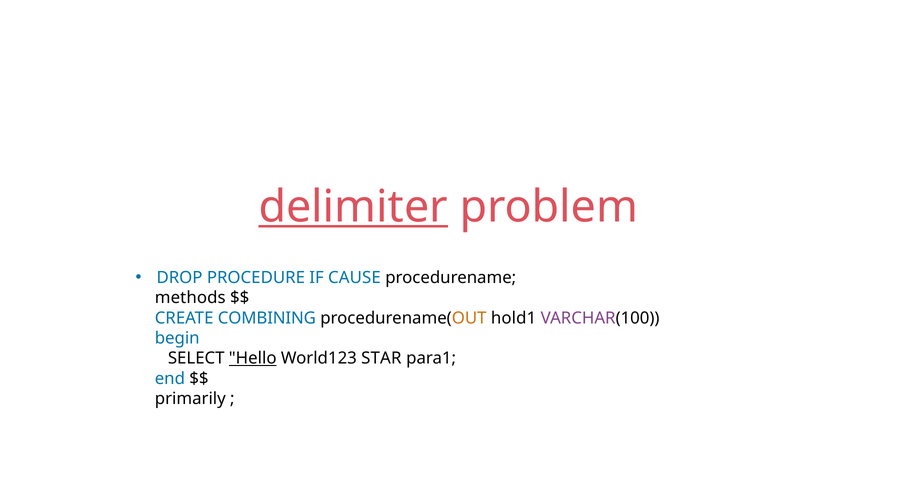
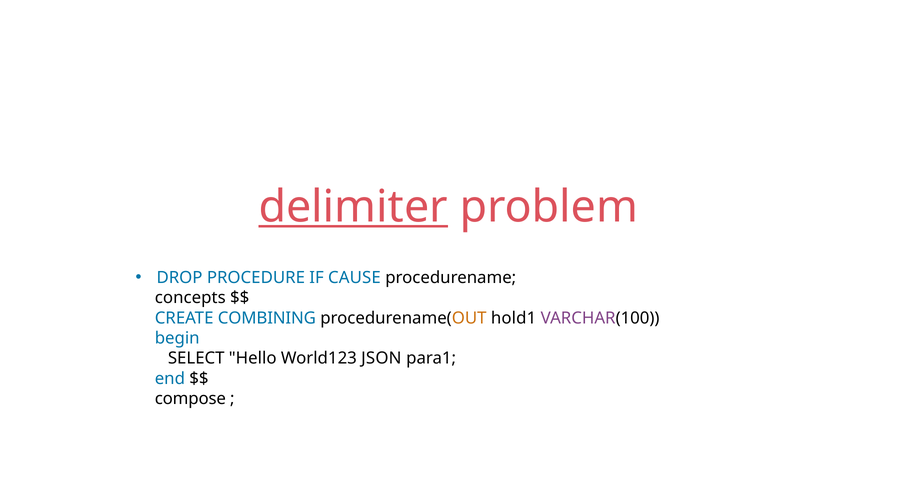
methods: methods -> concepts
Hello underline: present -> none
STAR: STAR -> JSON
primarily: primarily -> compose
